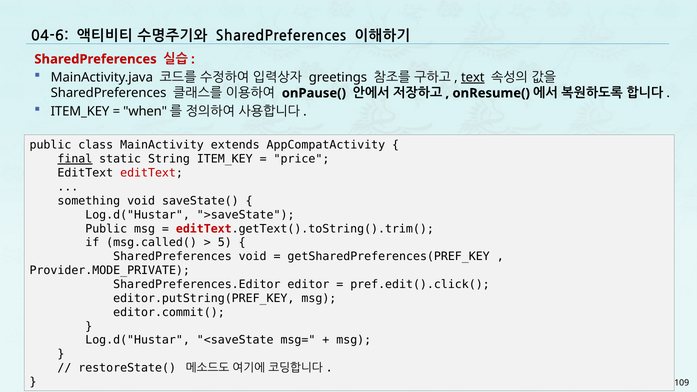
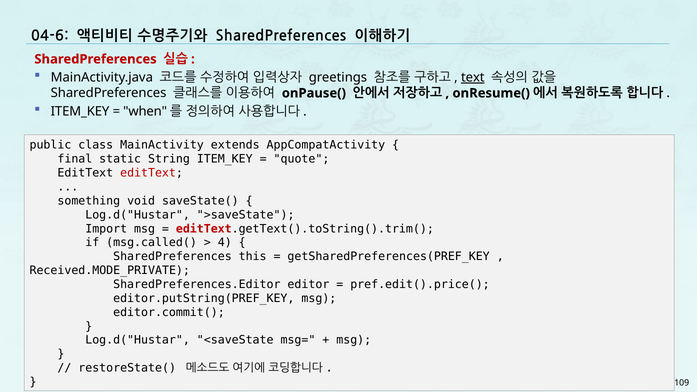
final underline: present -> none
price: price -> quote
Public at (106, 229): Public -> Import
5: 5 -> 4
SharedPreferences void: void -> this
Provider.MODE_PRIVATE: Provider.MODE_PRIVATE -> Received.MODE_PRIVATE
pref.edit().click(: pref.edit().click( -> pref.edit().price(
